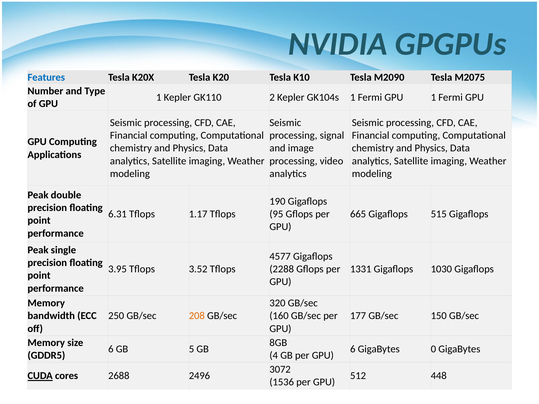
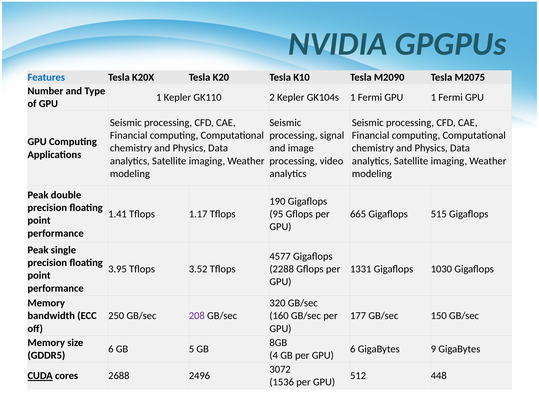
6.31: 6.31 -> 1.41
208 colour: orange -> purple
0: 0 -> 9
